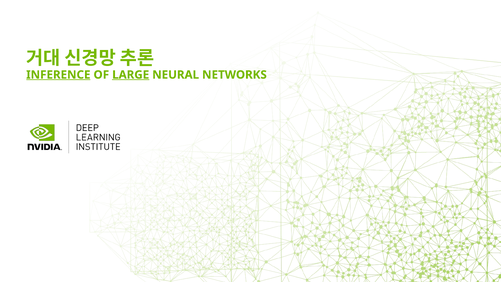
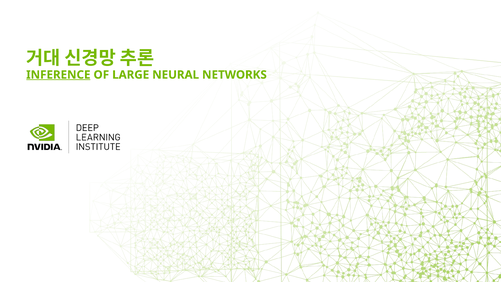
LARGE underline: present -> none
